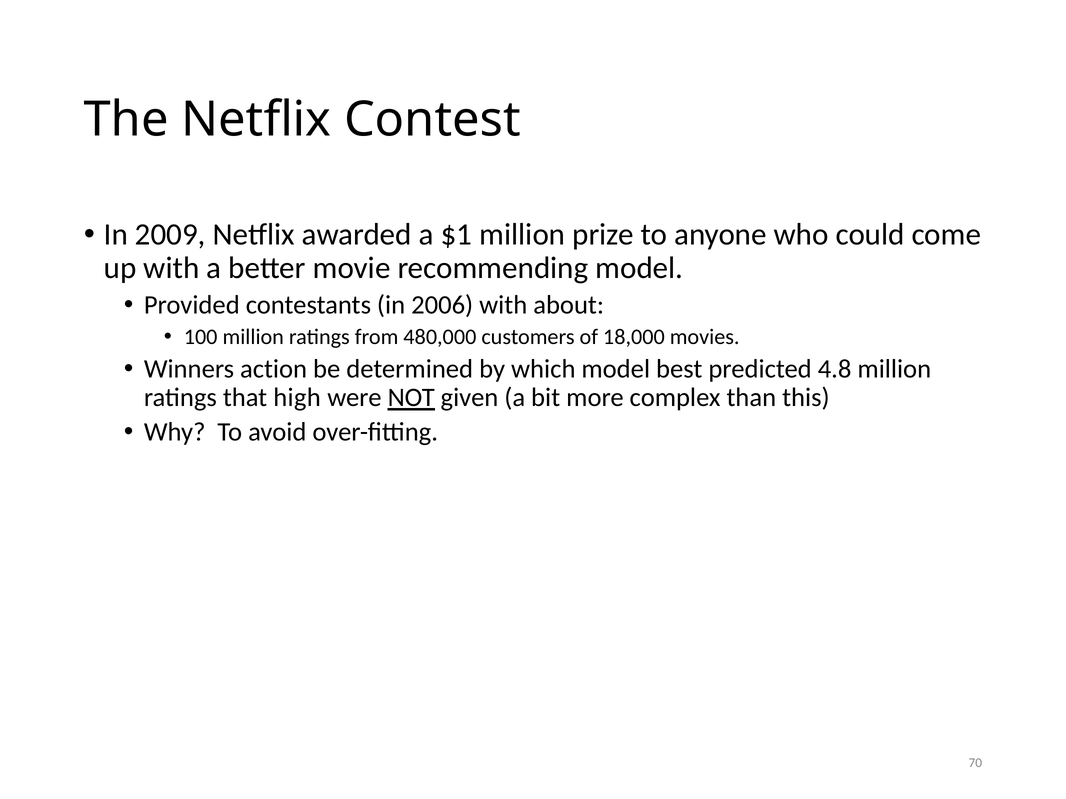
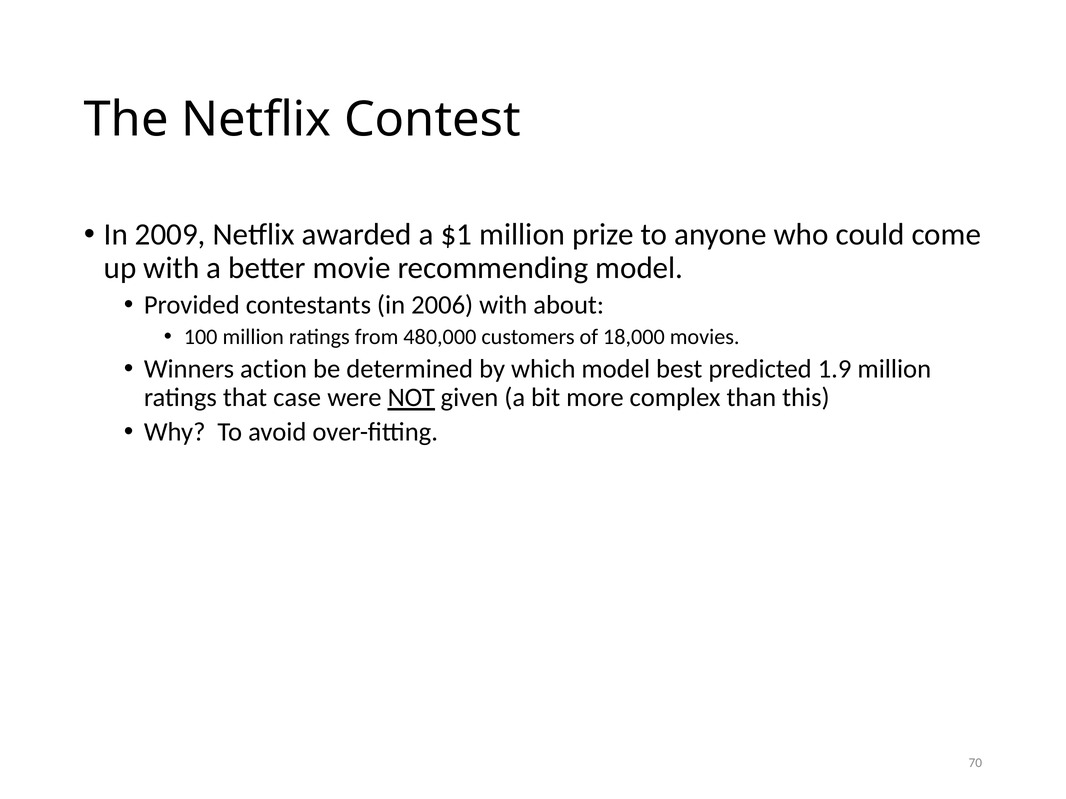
4.8: 4.8 -> 1.9
high: high -> case
